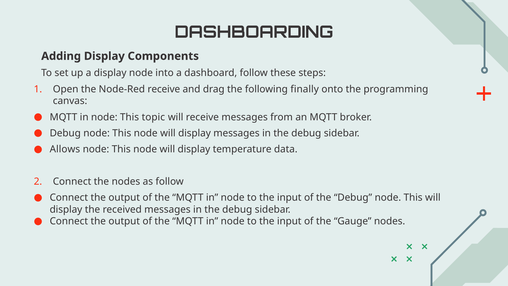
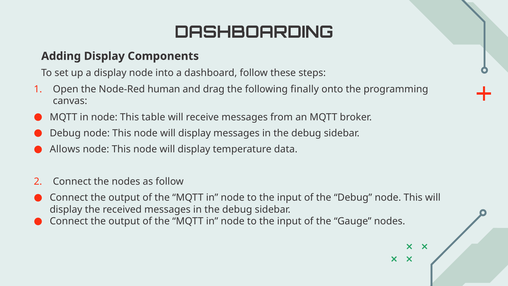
Node-Red receive: receive -> human
topic: topic -> table
